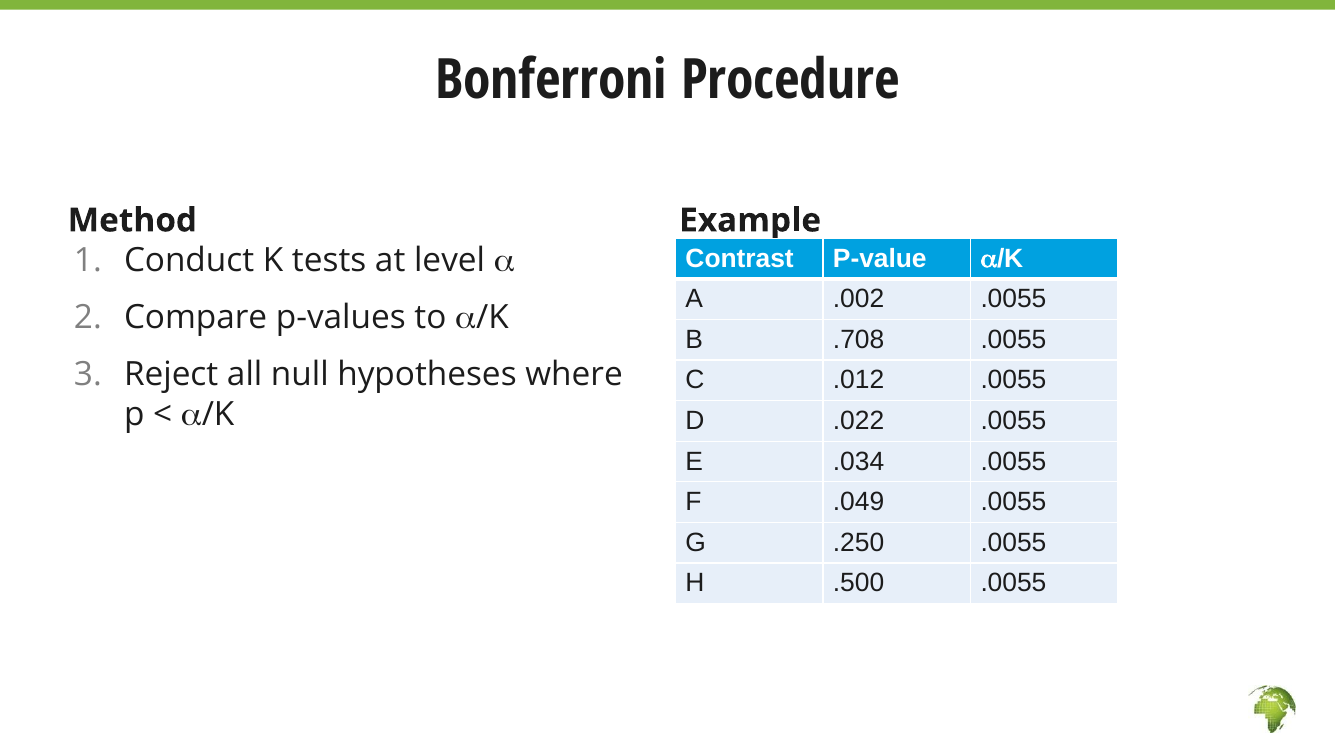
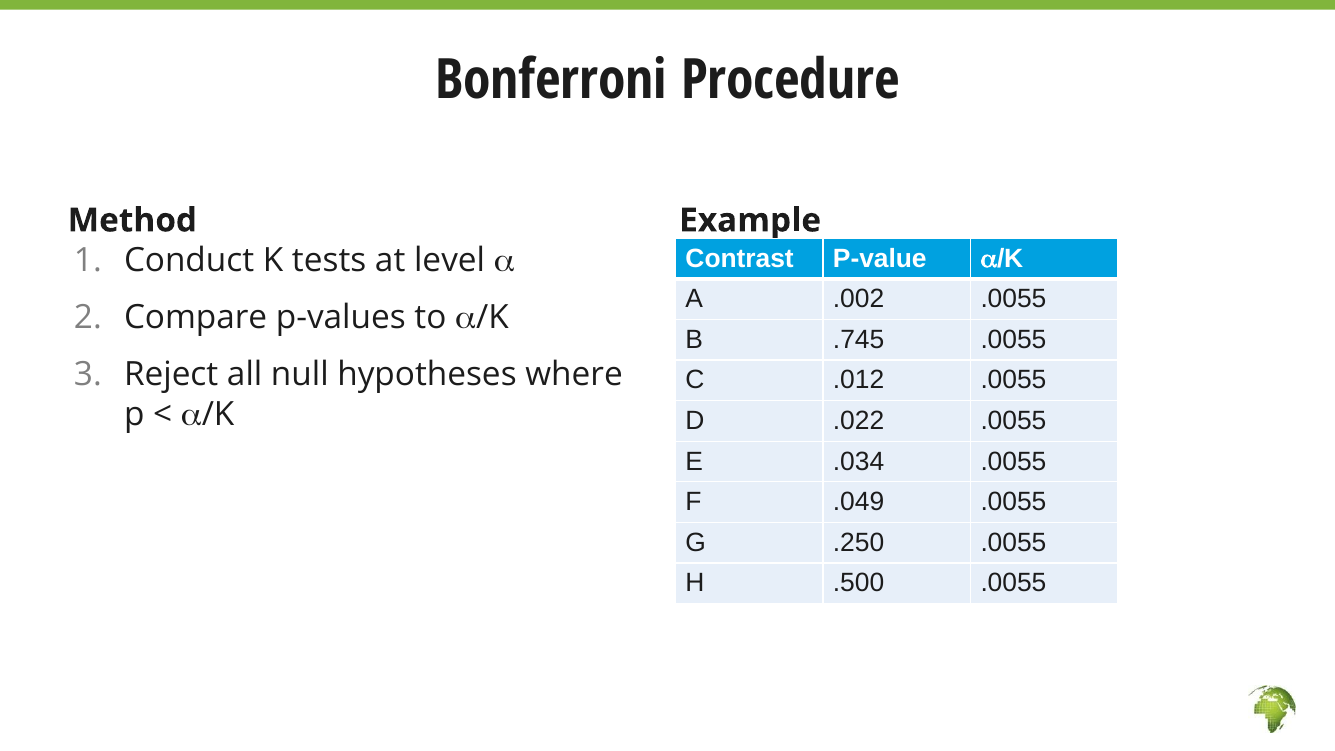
.708: .708 -> .745
